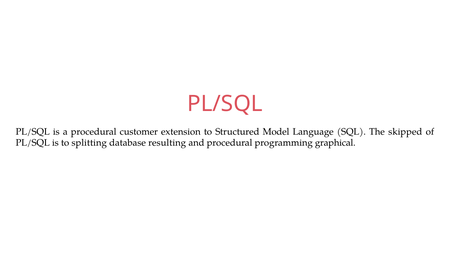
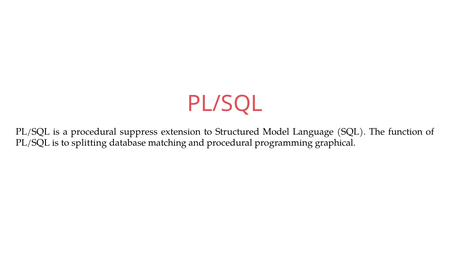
customer: customer -> suppress
skipped: skipped -> function
resulting: resulting -> matching
